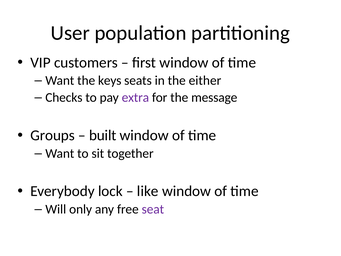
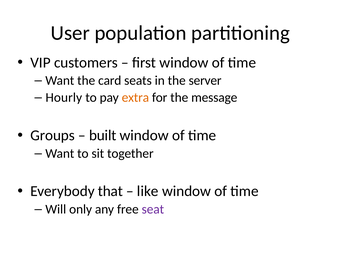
keys: keys -> card
either: either -> server
Checks: Checks -> Hourly
extra colour: purple -> orange
lock: lock -> that
